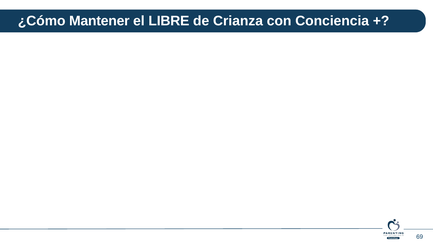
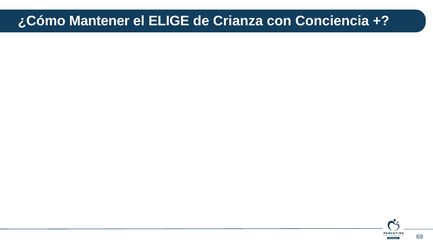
LIBRE: LIBRE -> ELIGE
